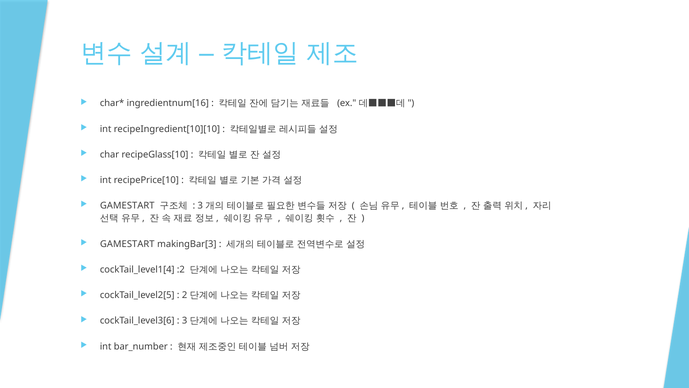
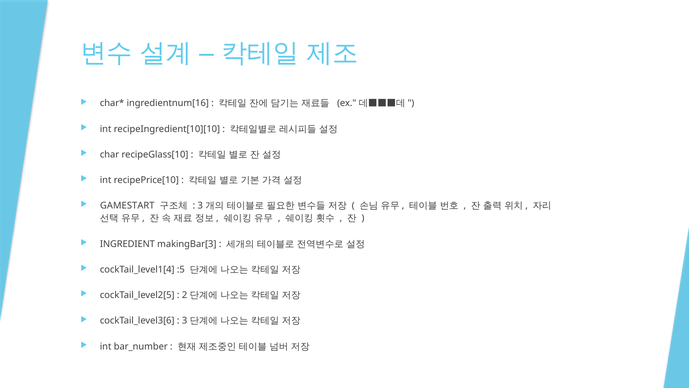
GAMESTART at (127, 244): GAMESTART -> INGREDIENT
:2: :2 -> :5
